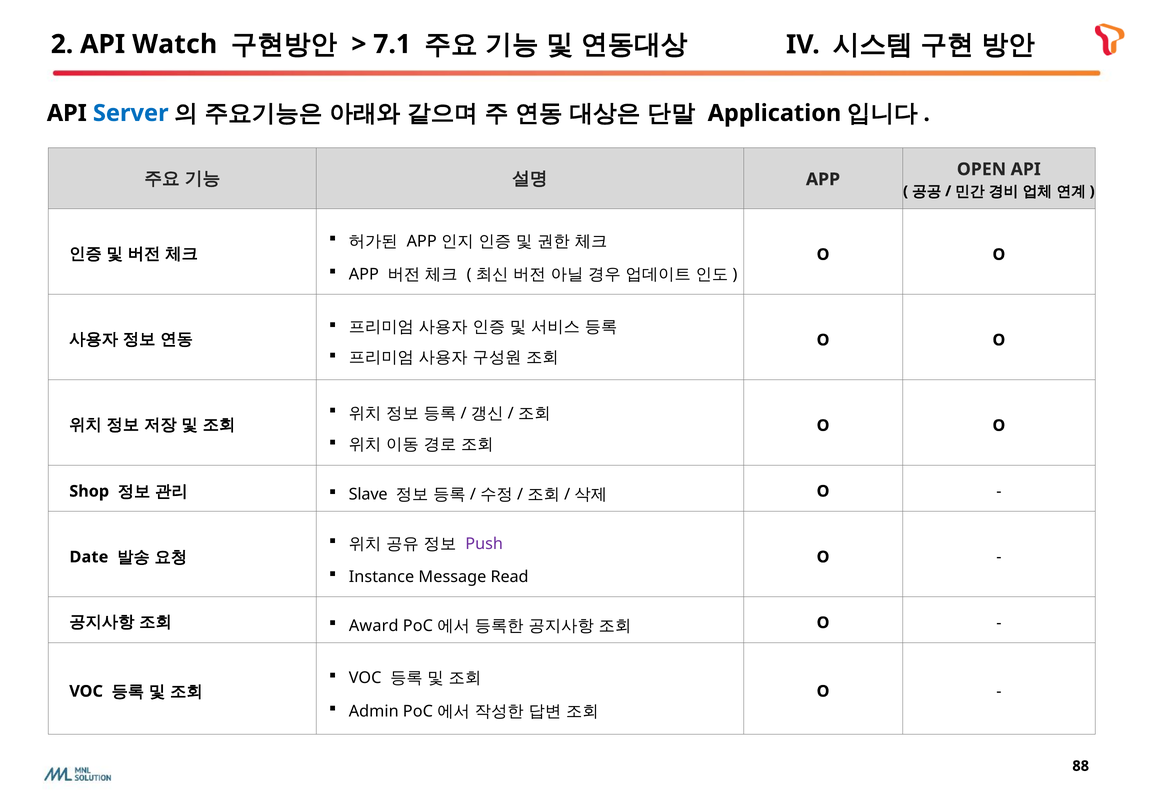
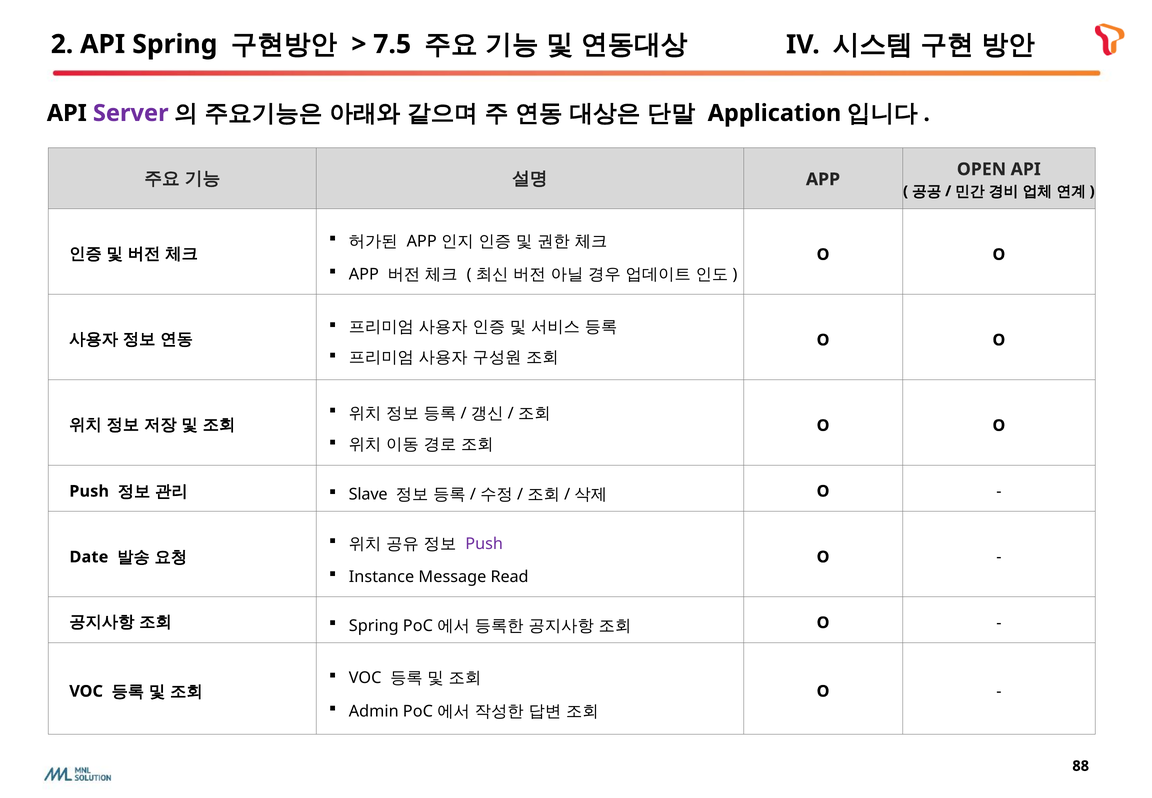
API Watch: Watch -> Spring
7.1: 7.1 -> 7.5
Server colour: blue -> purple
Shop at (89, 491): Shop -> Push
Award at (374, 626): Award -> Spring
